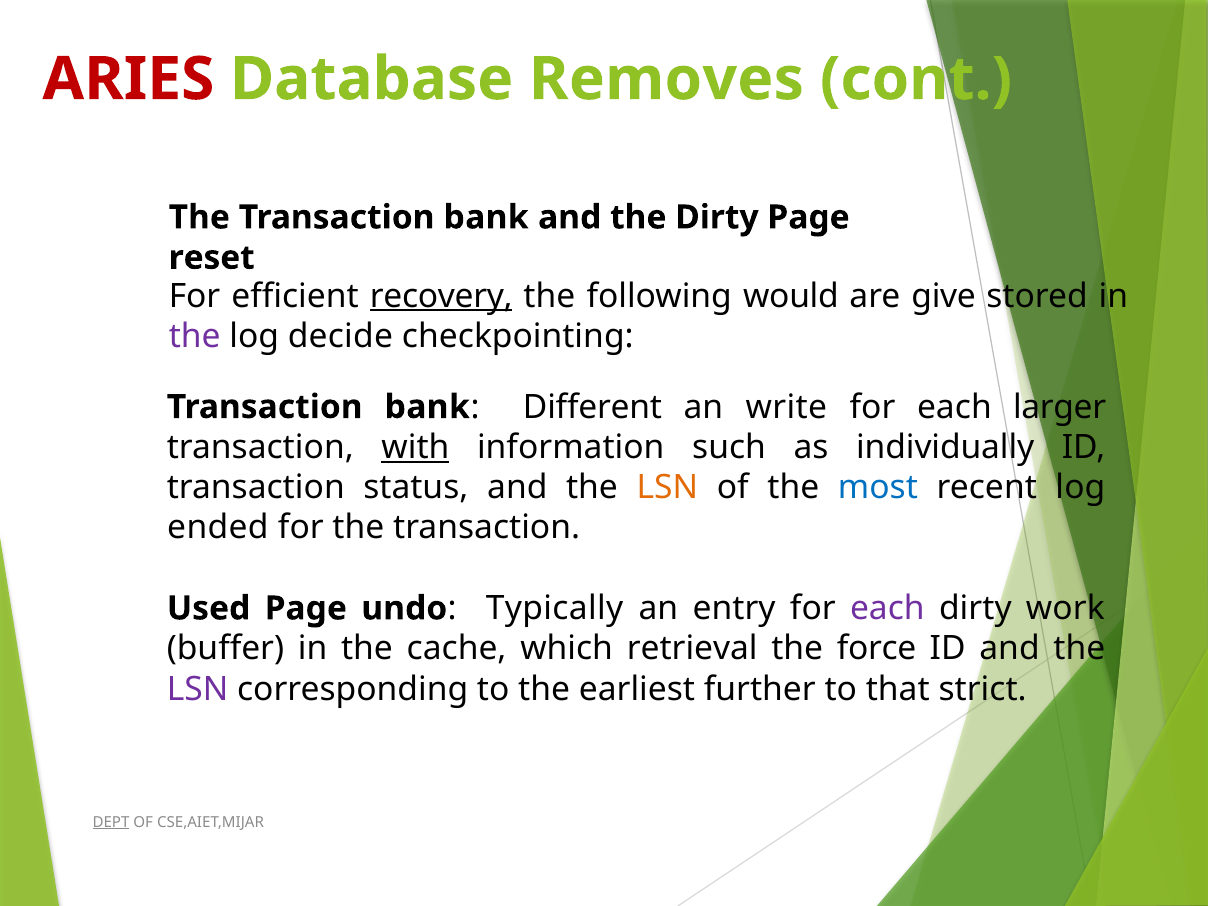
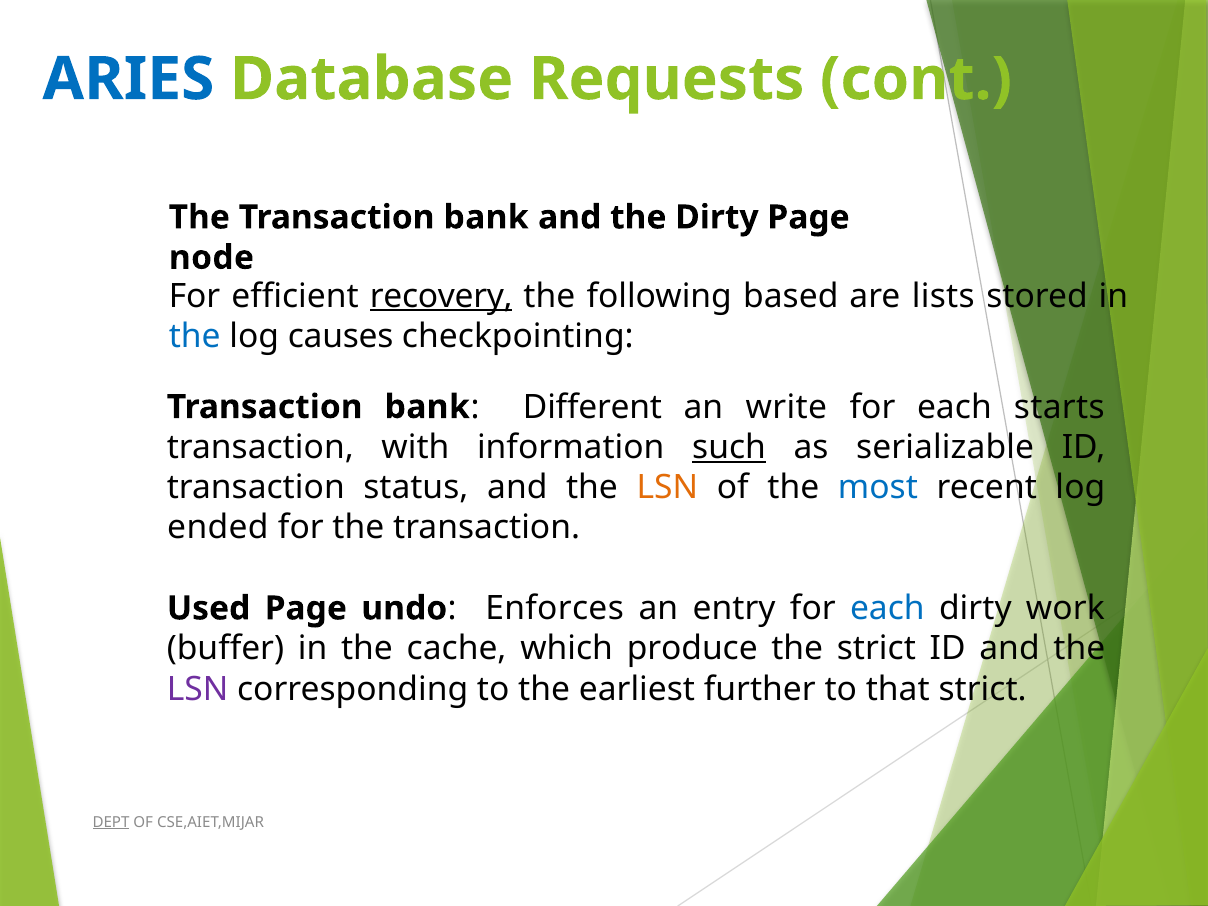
ARIES colour: red -> blue
Removes: Removes -> Requests
reset: reset -> node
would: would -> based
give: give -> lists
the at (195, 336) colour: purple -> blue
decide: decide -> causes
larger: larger -> starts
with underline: present -> none
such underline: none -> present
individually: individually -> serializable
Typically: Typically -> Enforces
each at (887, 608) colour: purple -> blue
retrieval: retrieval -> produce
the force: force -> strict
